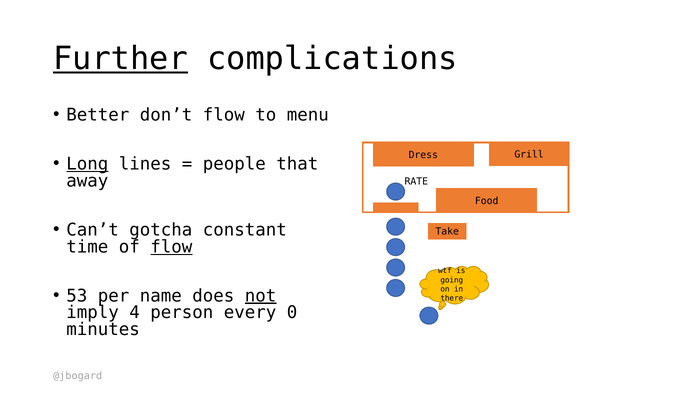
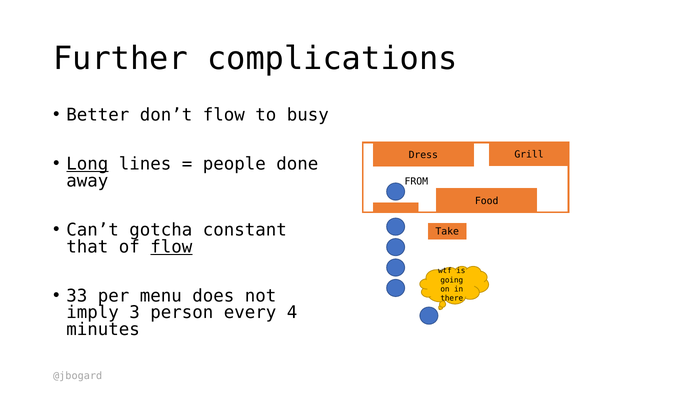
Further underline: present -> none
menu: menu -> busy
that: that -> done
RATE: RATE -> FROM
time: time -> that
53: 53 -> 33
name: name -> menu
not underline: present -> none
4: 4 -> 3
0: 0 -> 4
